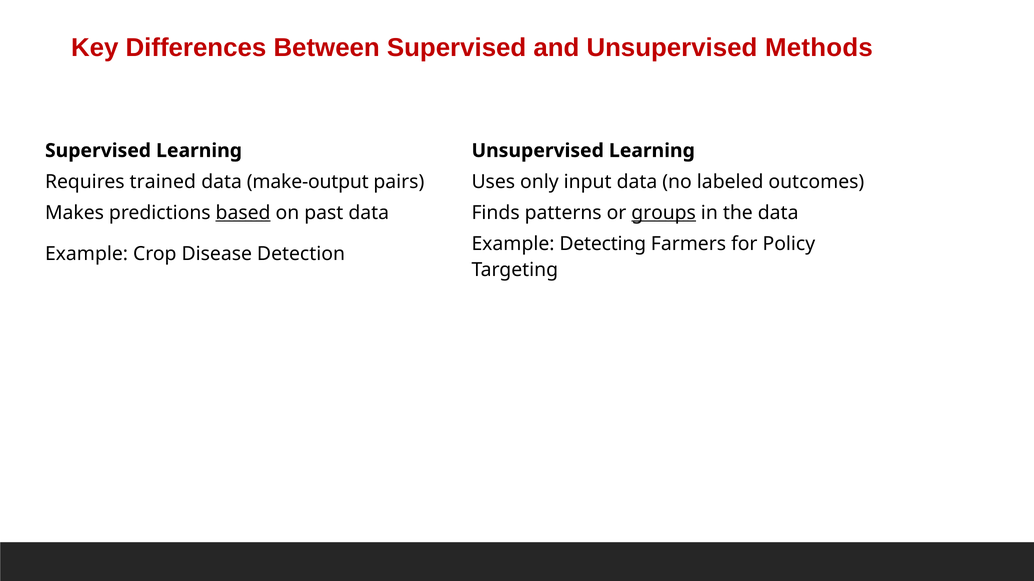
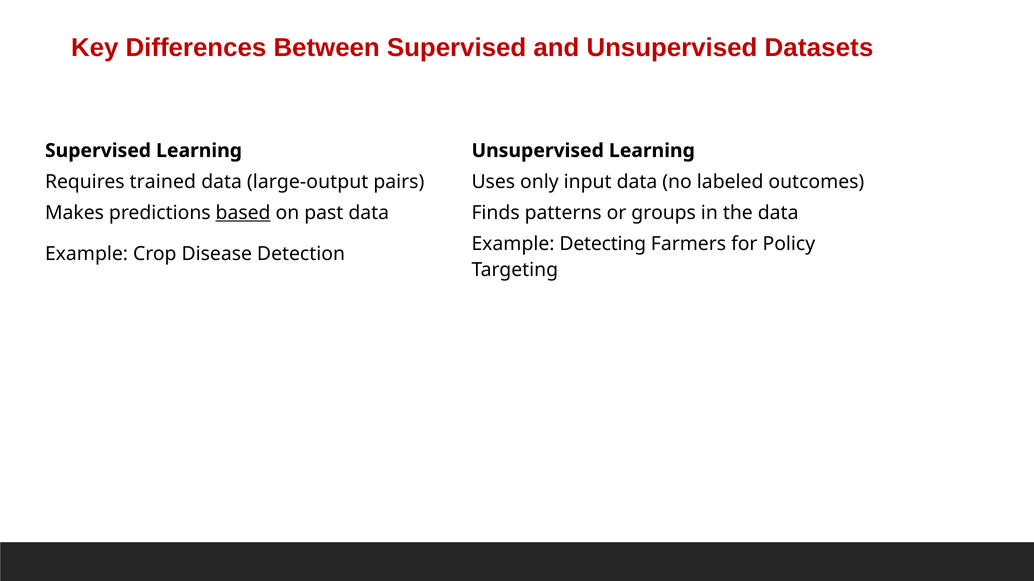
Methods: Methods -> Datasets
make-output: make-output -> large-output
groups underline: present -> none
